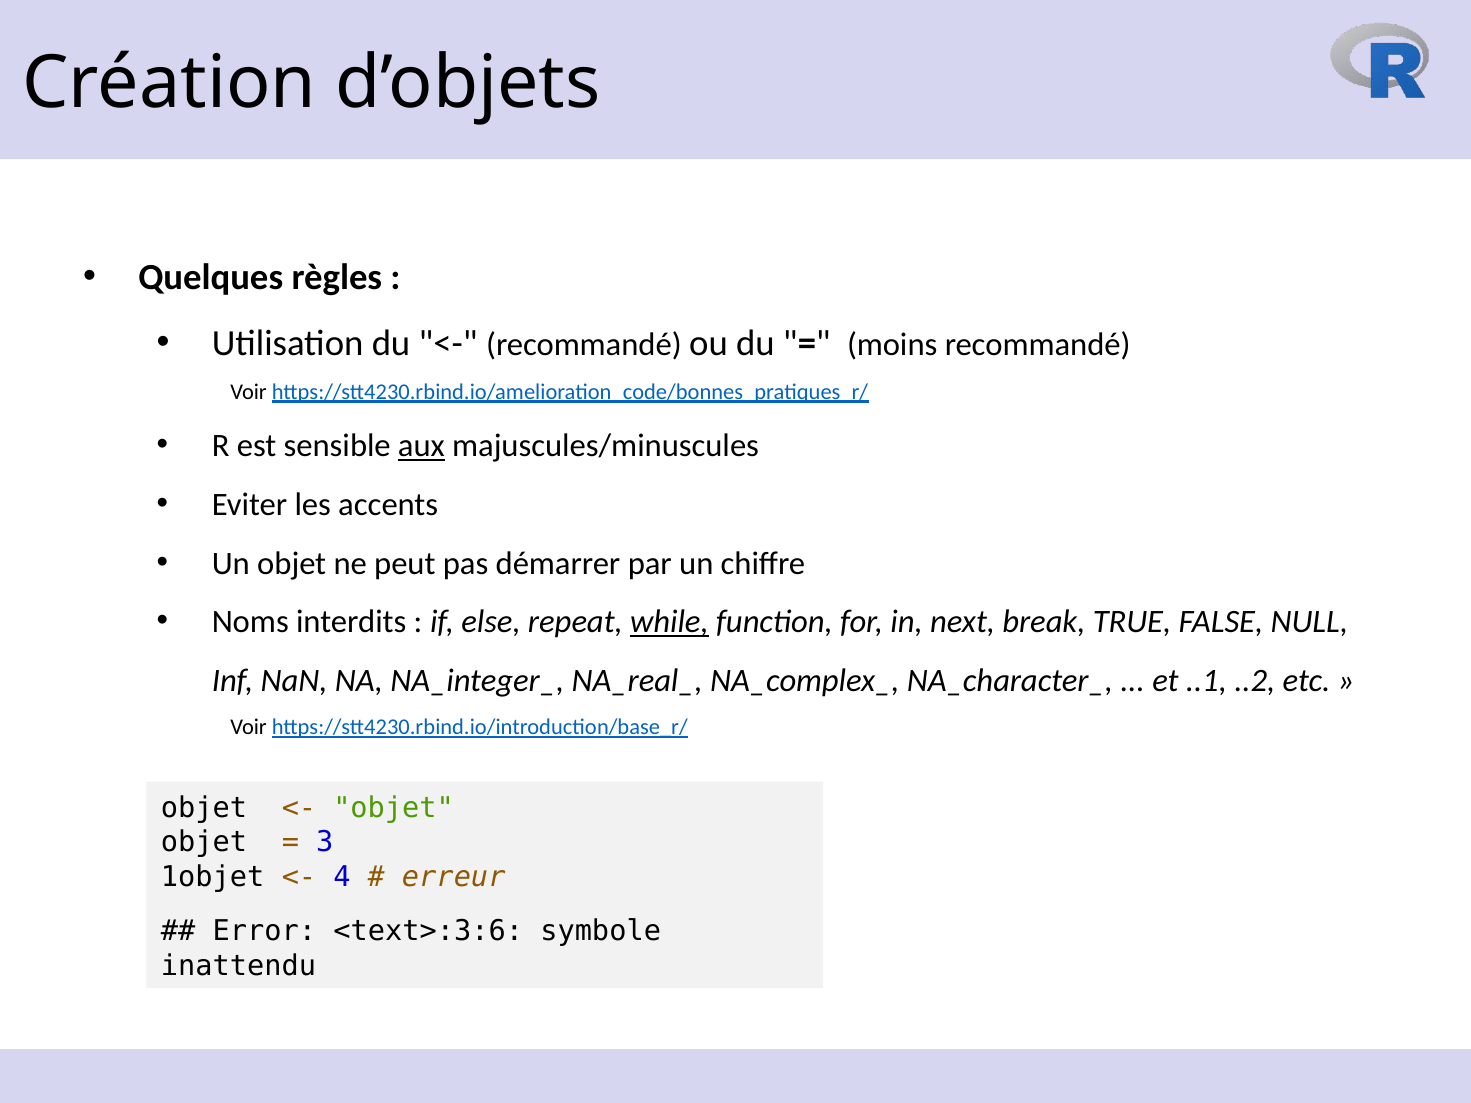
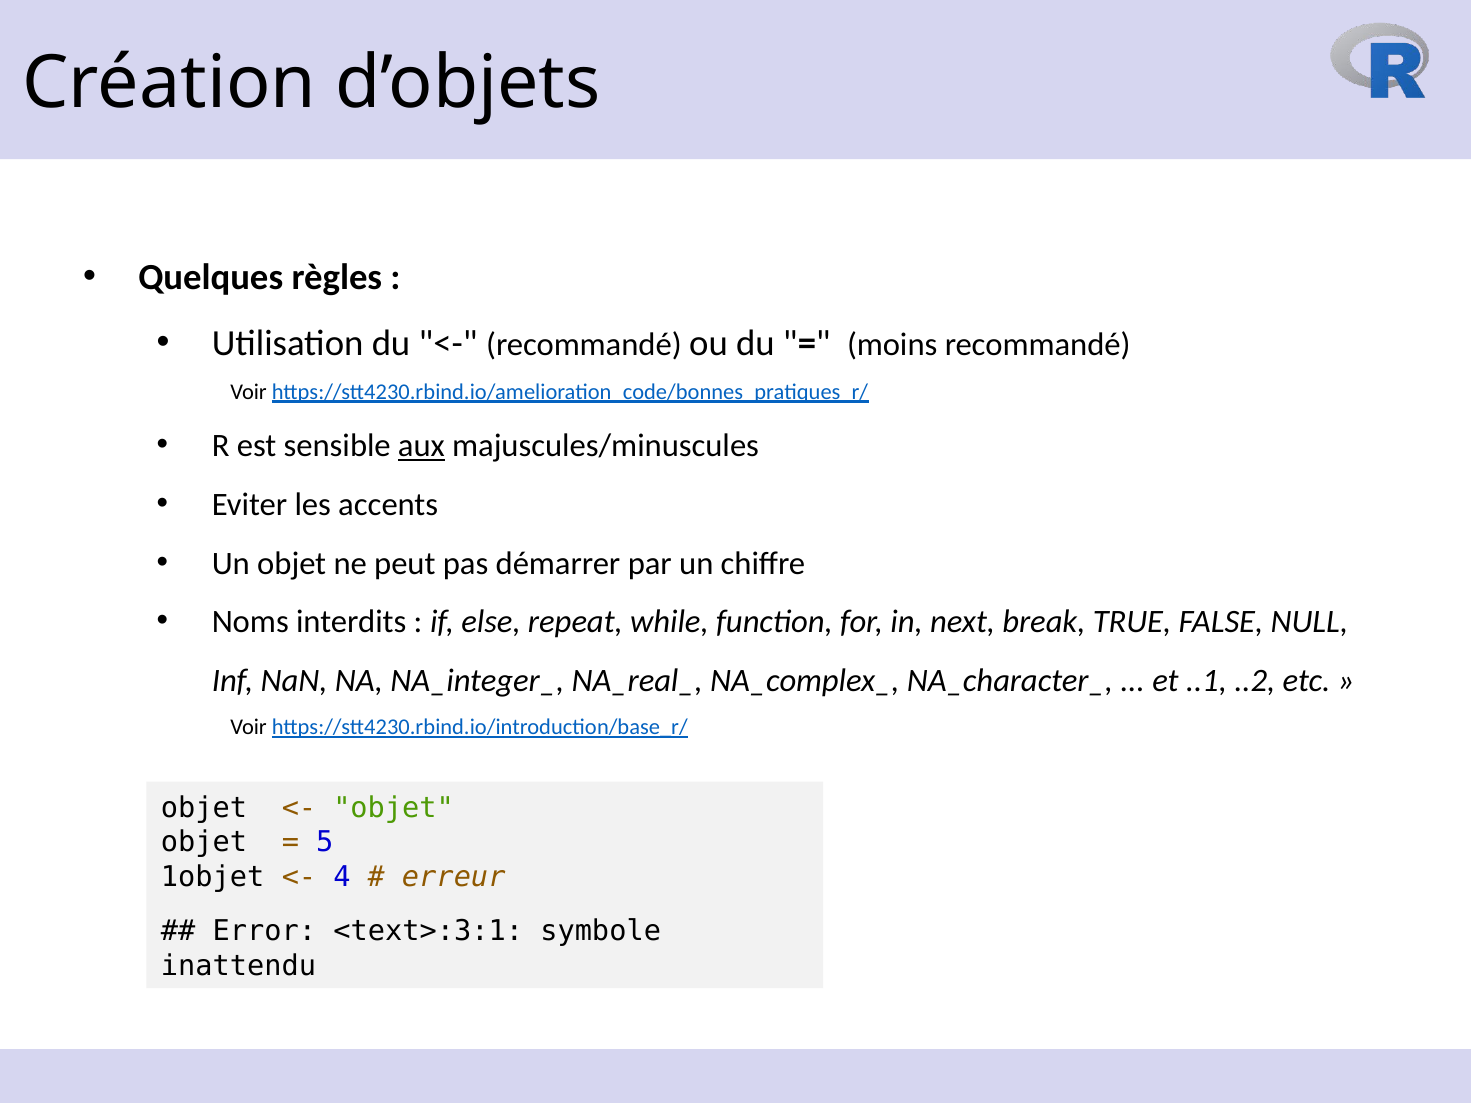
while underline: present -> none
3: 3 -> 5
<text>:3:6: <text>:3:6 -> <text>:3:1
